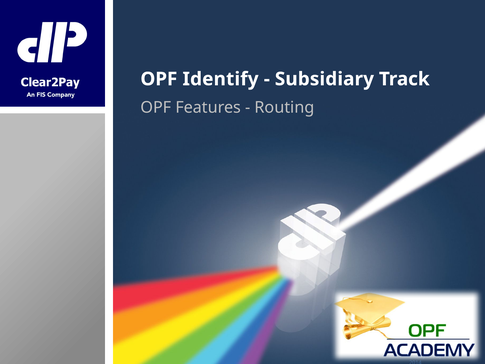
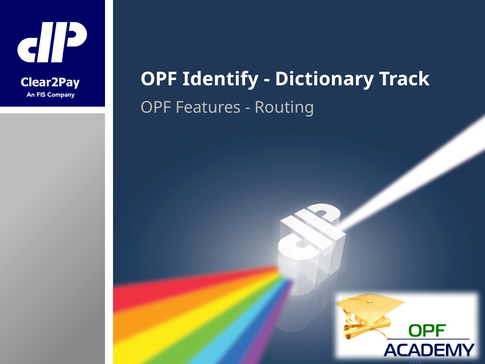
Subsidiary: Subsidiary -> Dictionary
